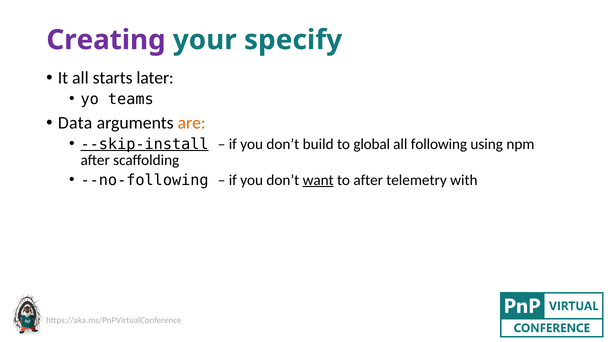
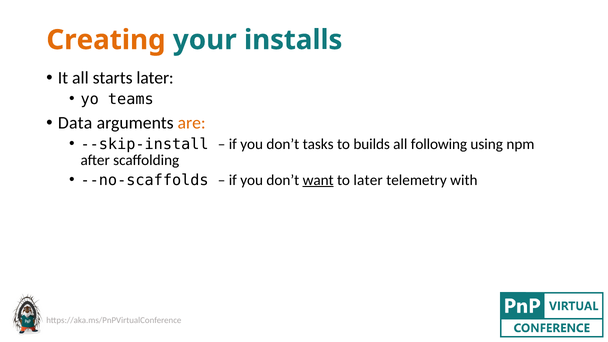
Creating colour: purple -> orange
specify: specify -> installs
--skip-install underline: present -> none
build: build -> tasks
global: global -> builds
--no-following: --no-following -> --no-scaffolds
to after: after -> later
